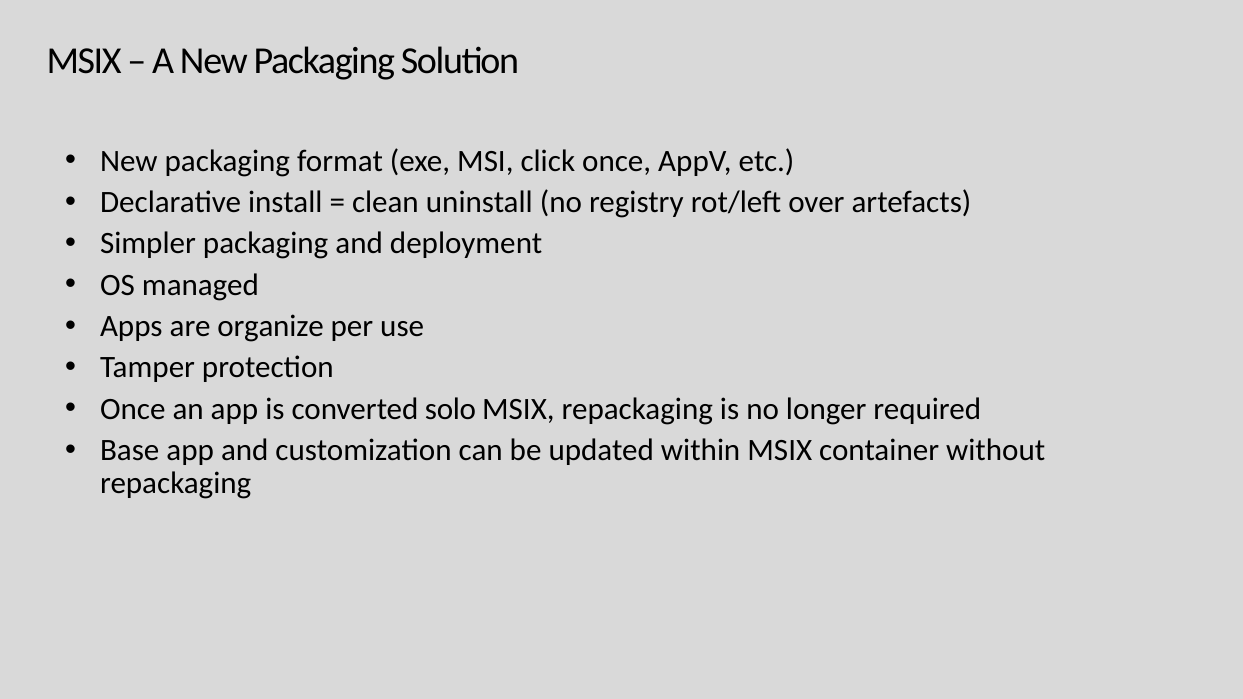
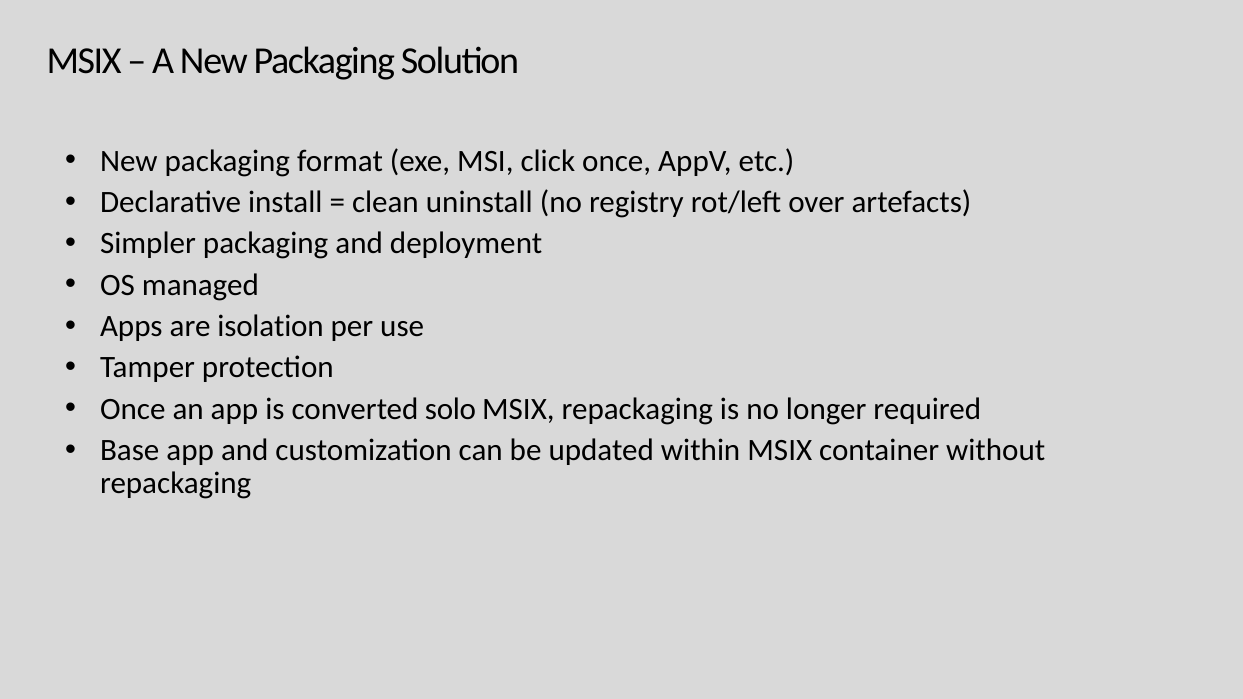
organize: organize -> isolation
